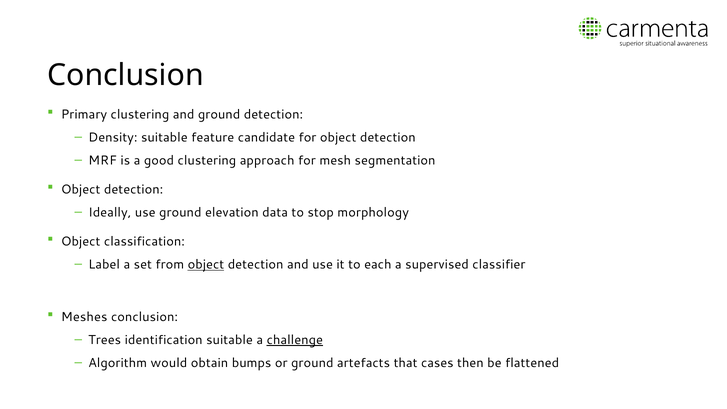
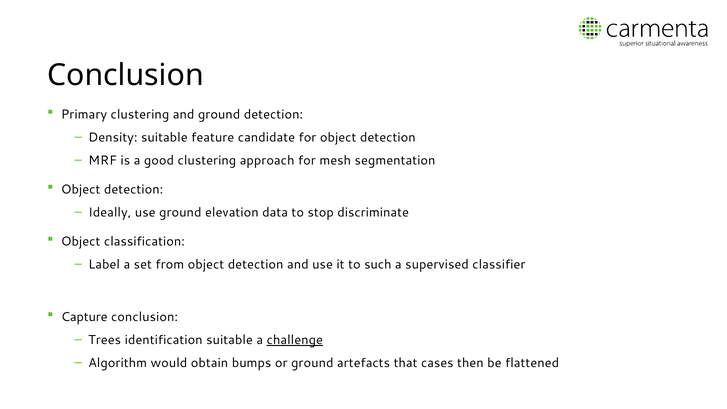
morphology: morphology -> discriminate
object at (206, 265) underline: present -> none
each: each -> such
Meshes: Meshes -> Capture
